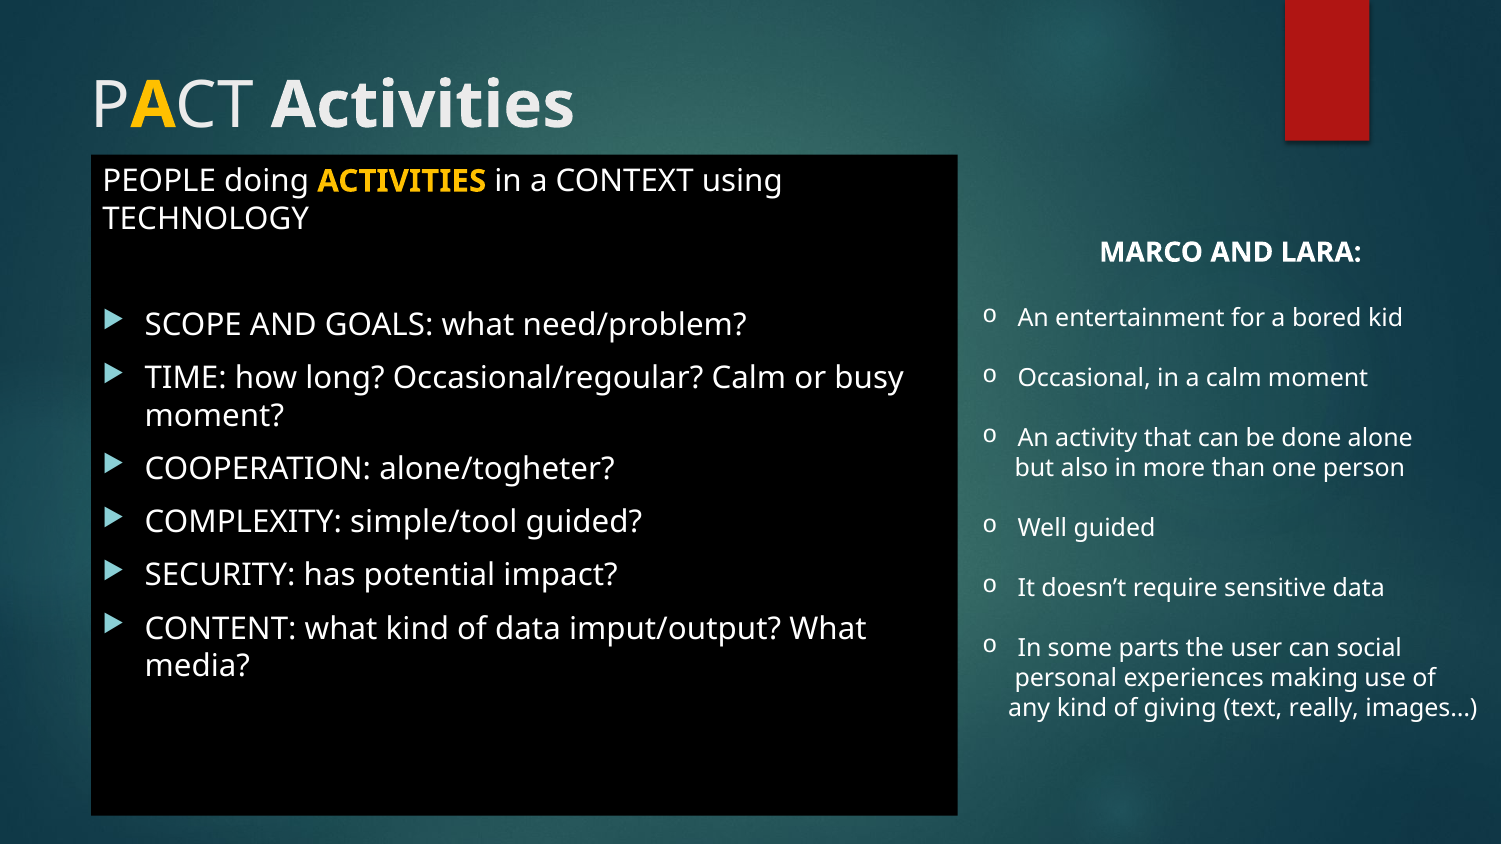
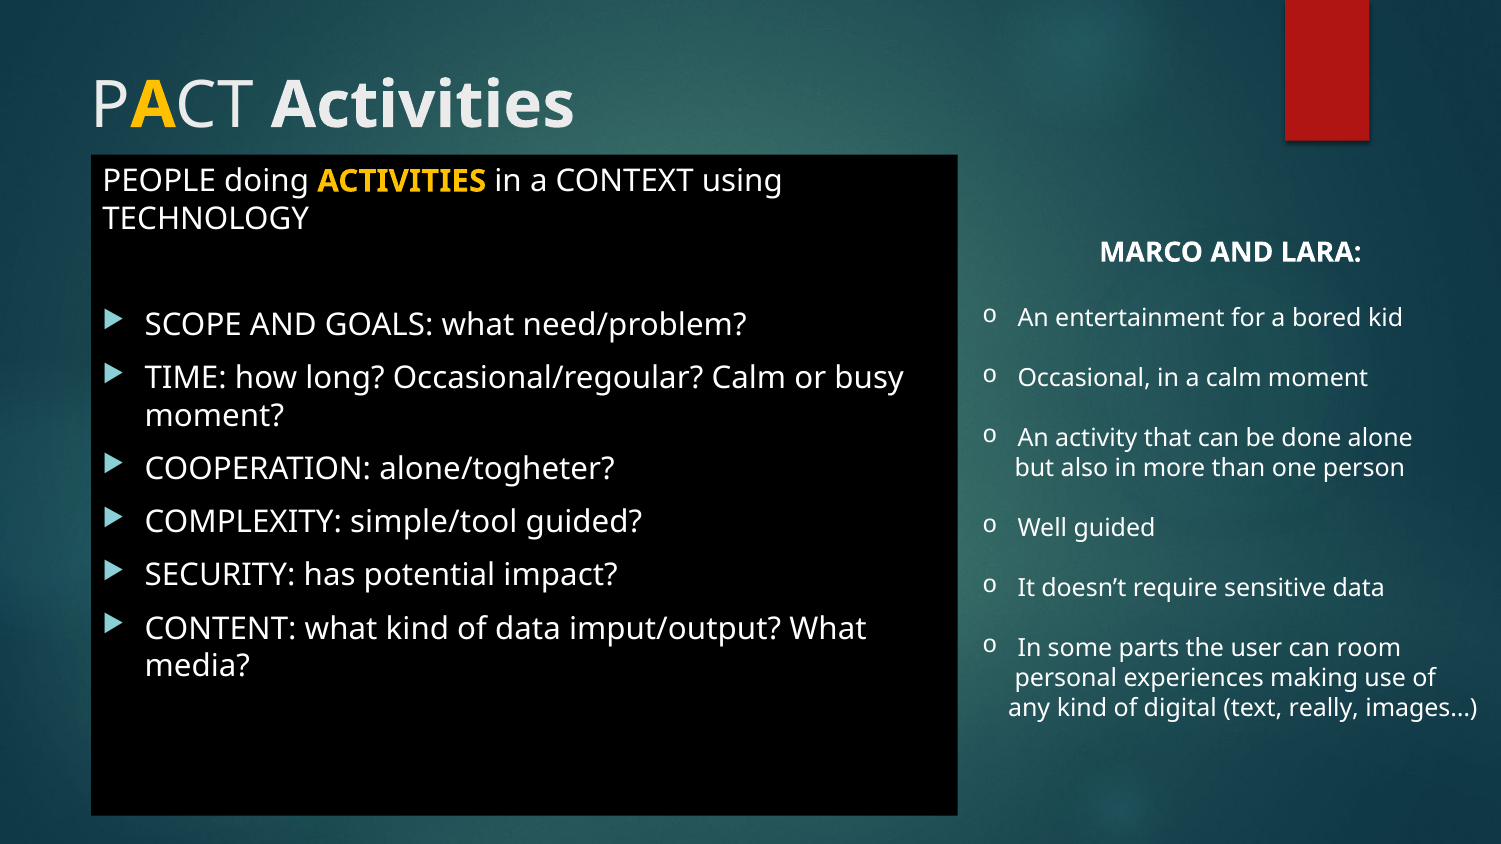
social: social -> room
giving: giving -> digital
